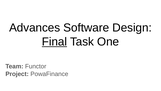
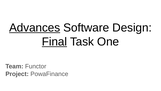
Advances underline: none -> present
